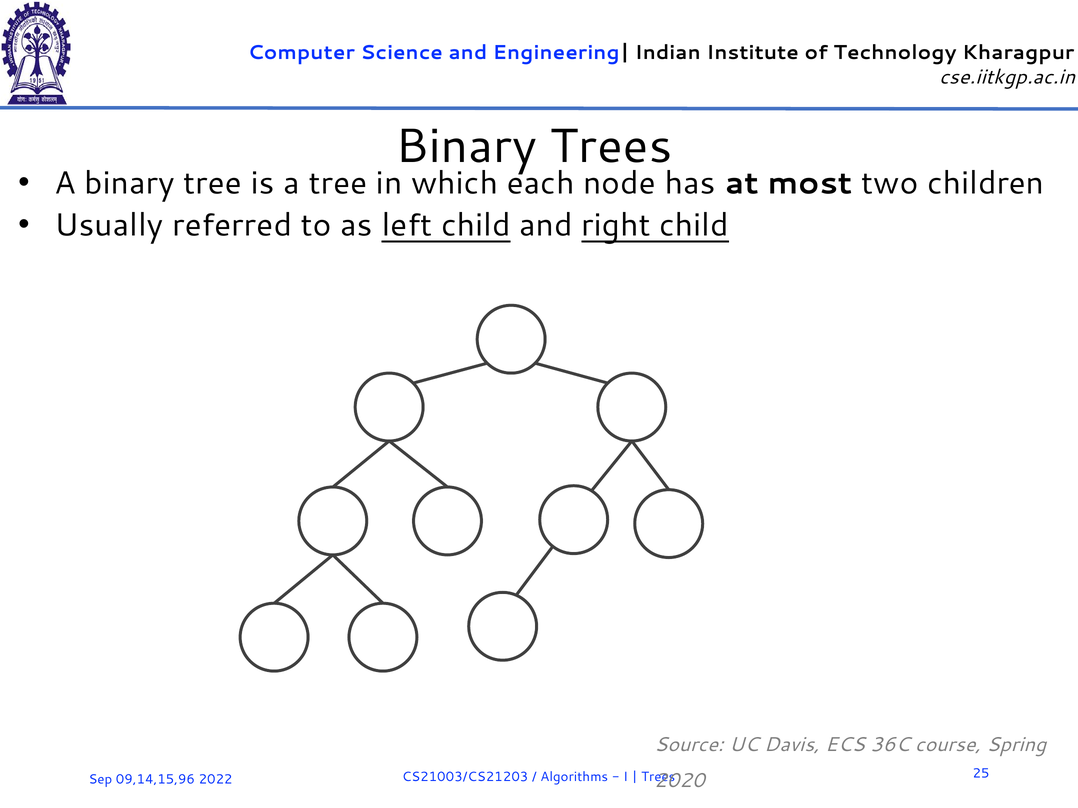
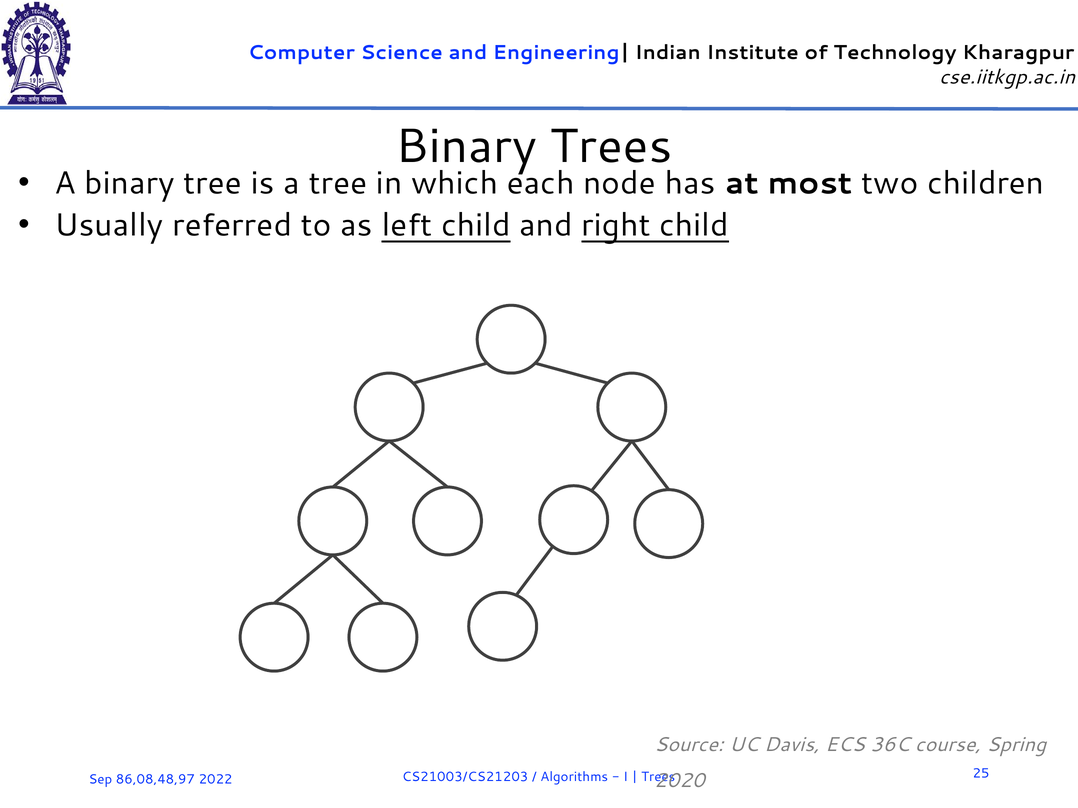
09,14,15,96: 09,14,15,96 -> 86,08,48,97
